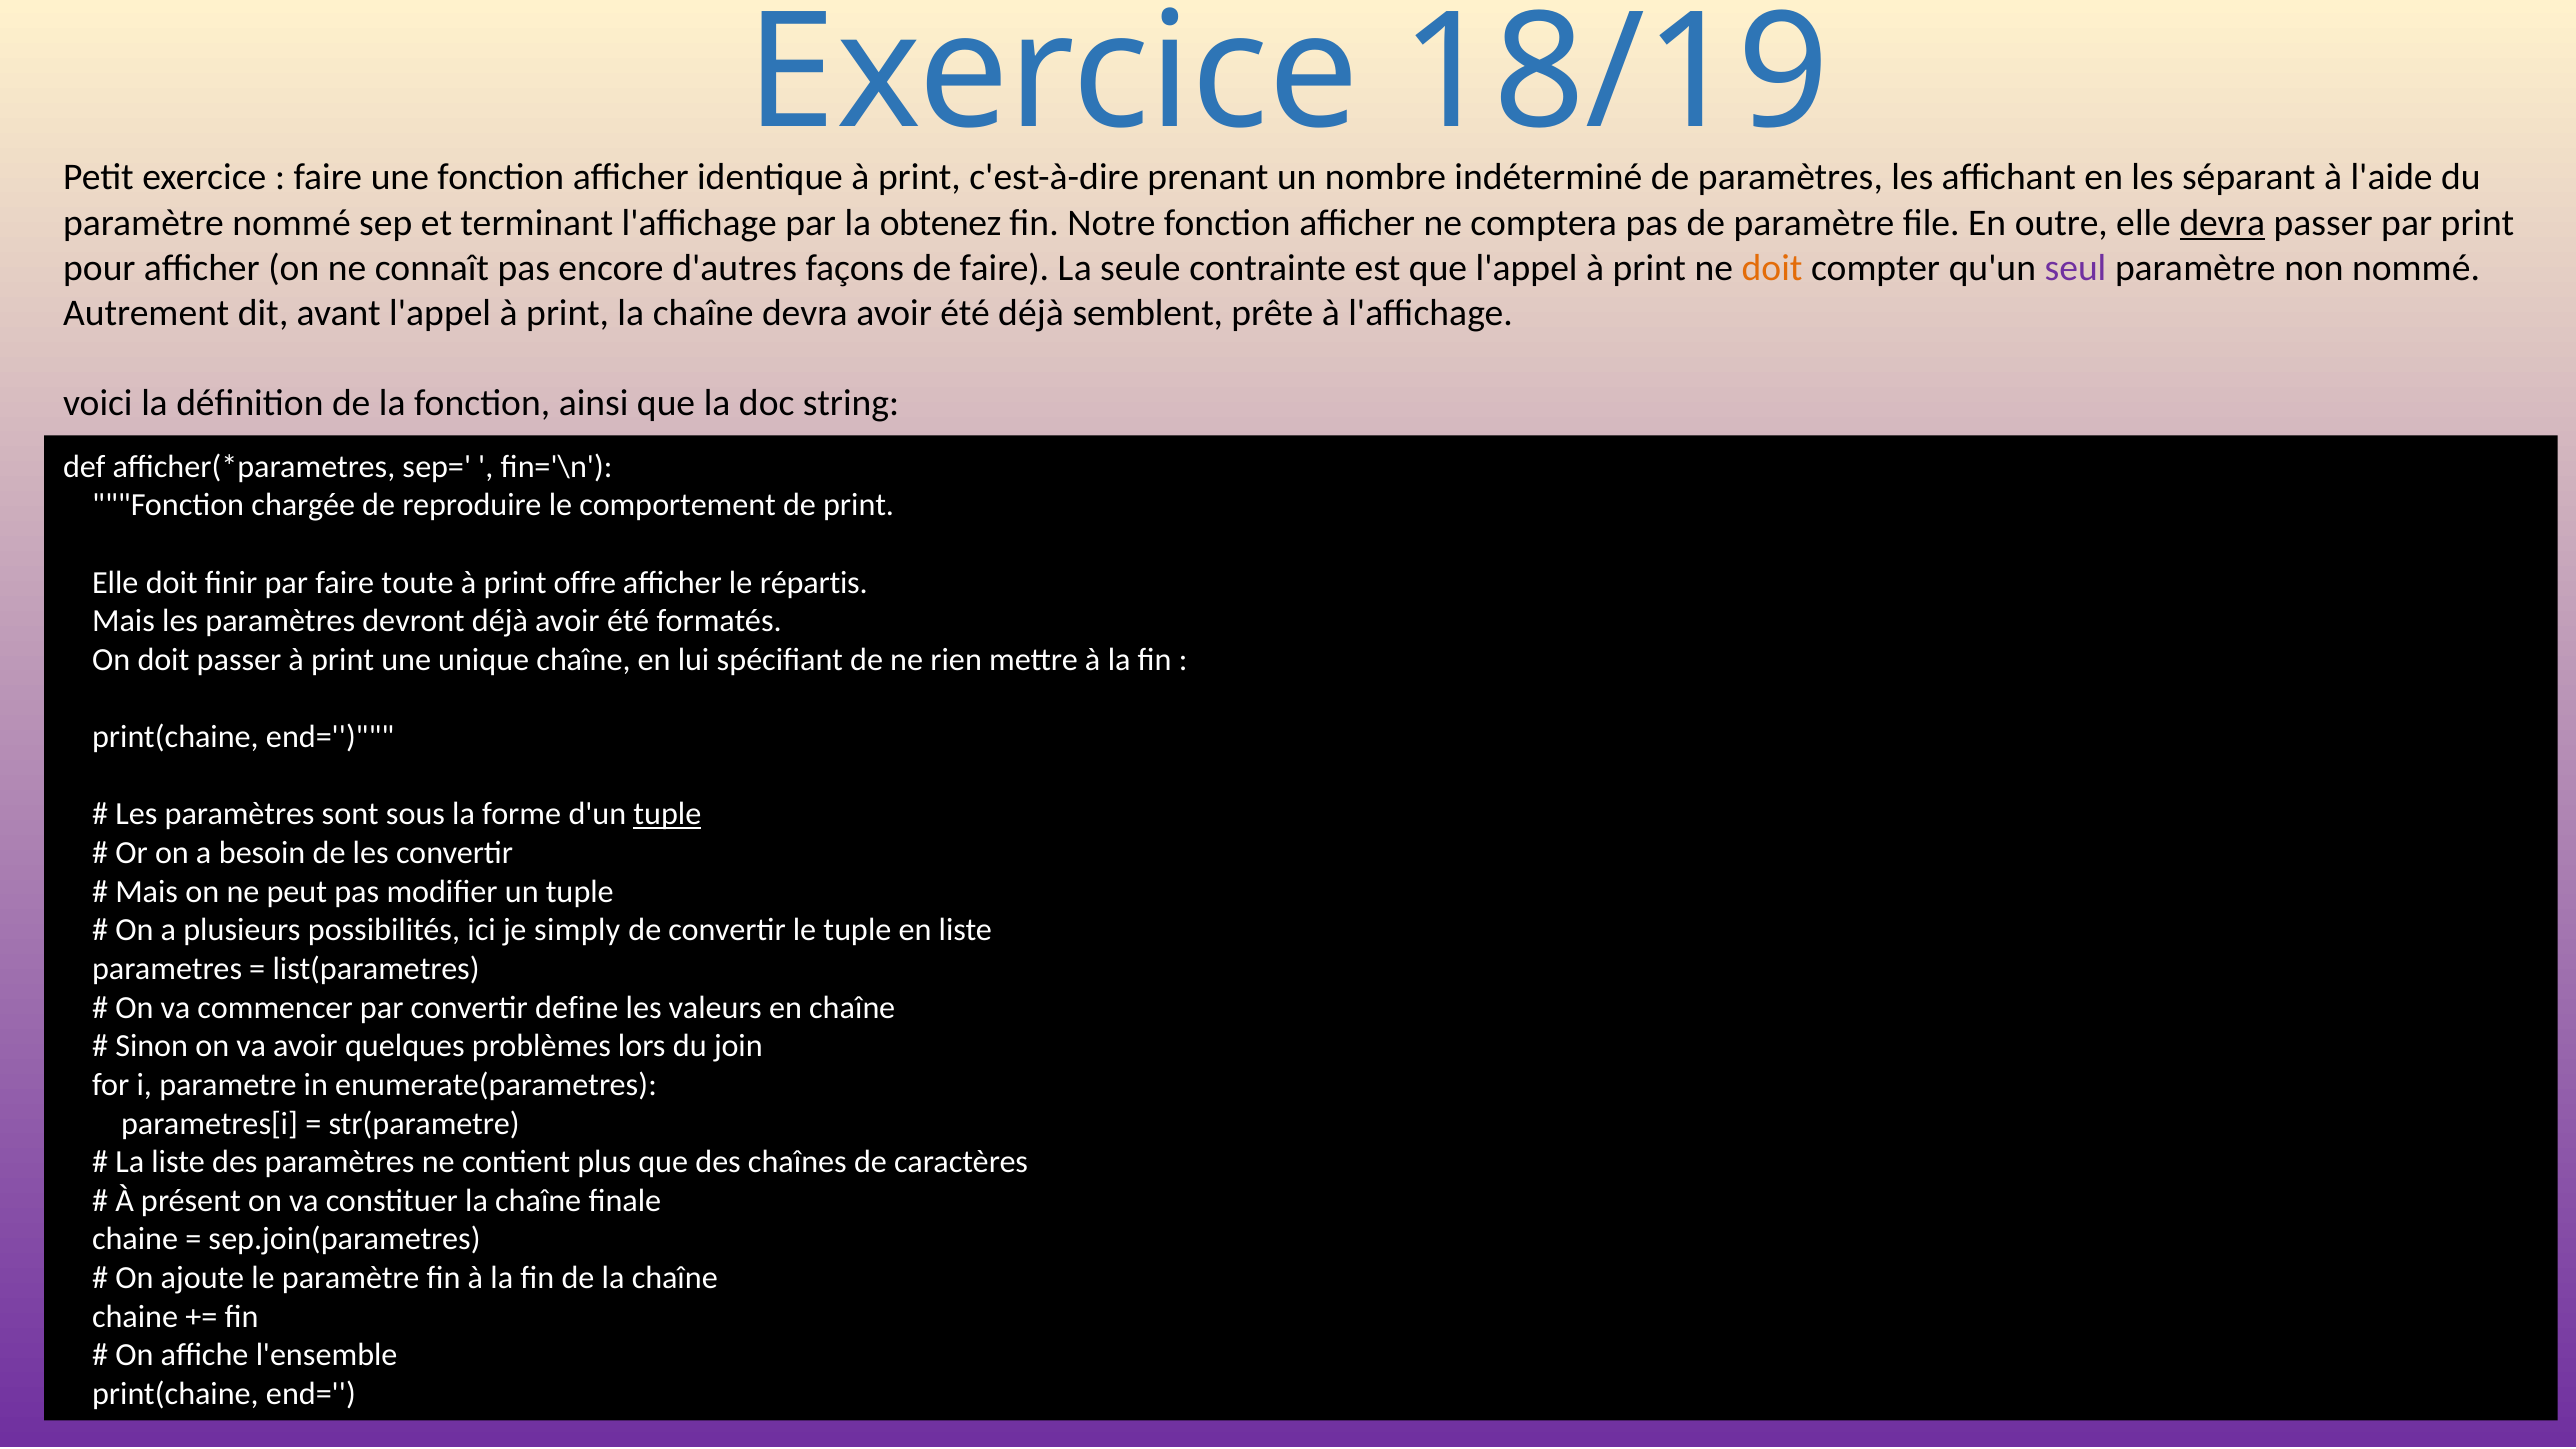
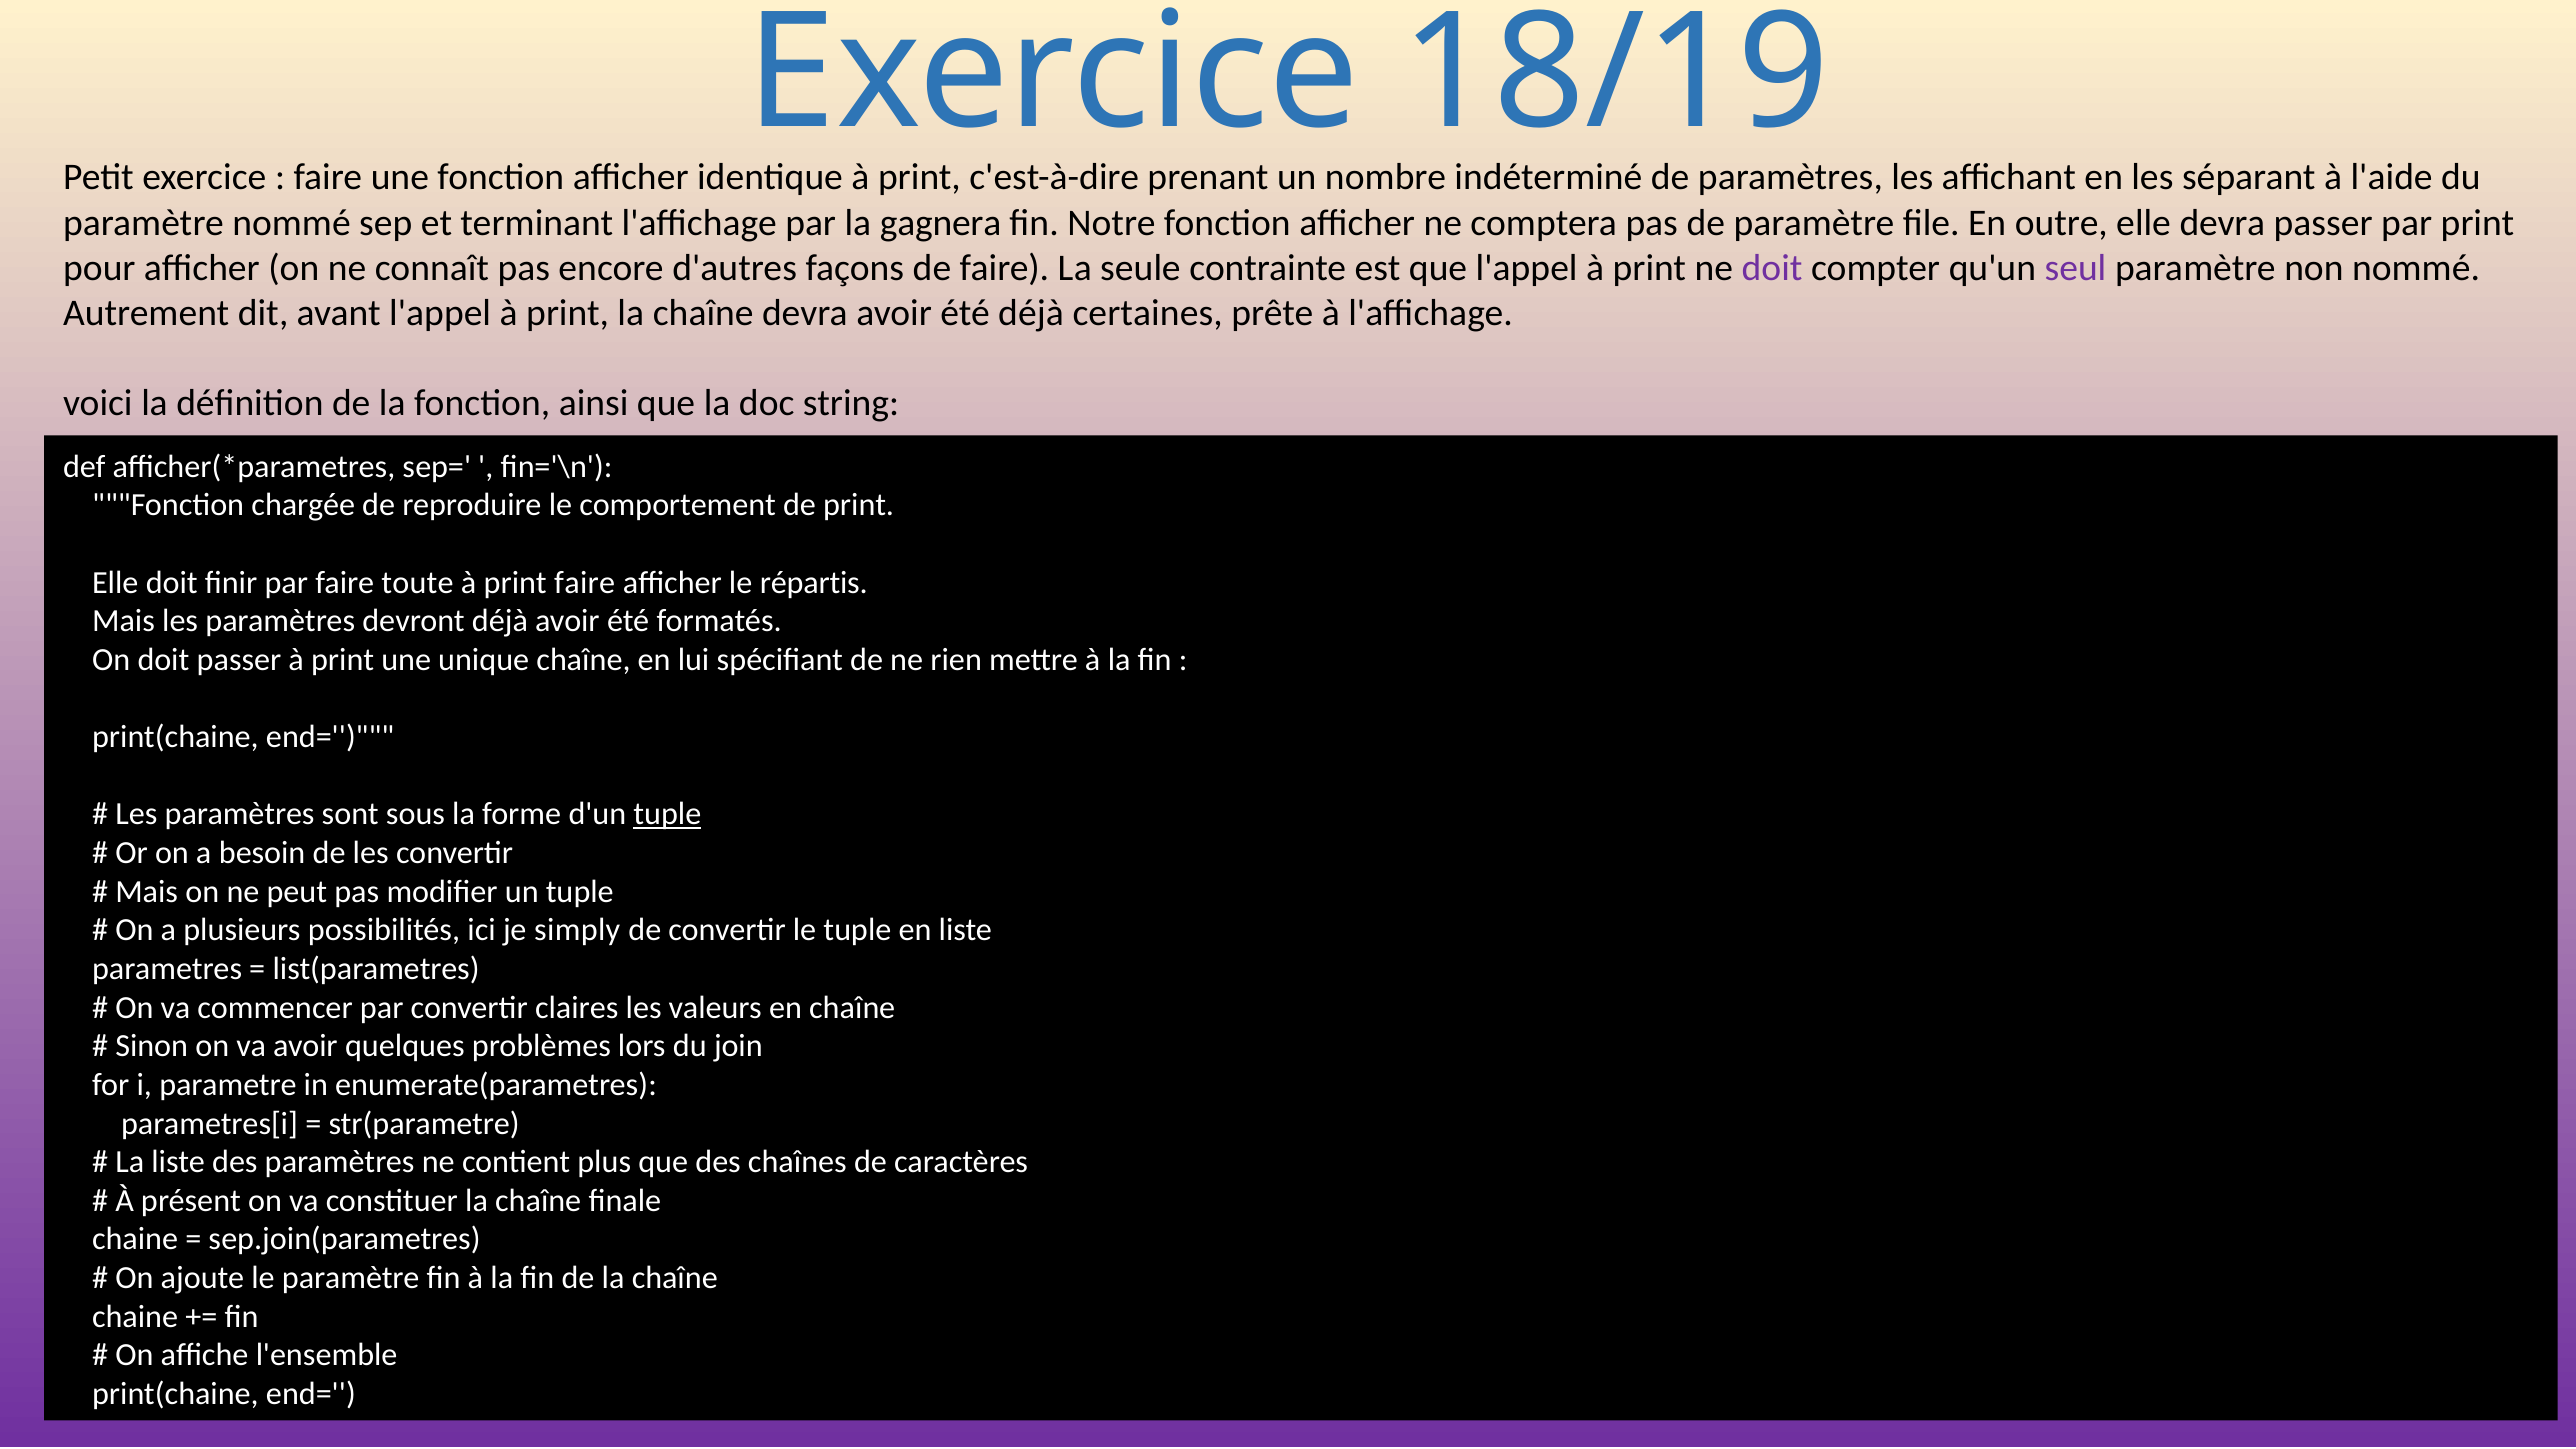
obtenez: obtenez -> gagnera
devra at (2222, 223) underline: present -> none
doit at (1772, 268) colour: orange -> purple
semblent: semblent -> certaines
print offre: offre -> faire
define: define -> claires
